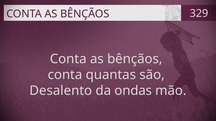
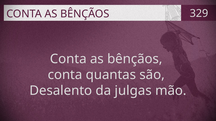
ondas: ondas -> julgas
